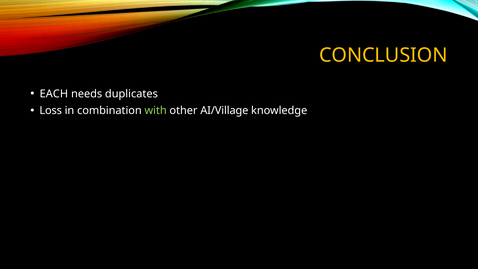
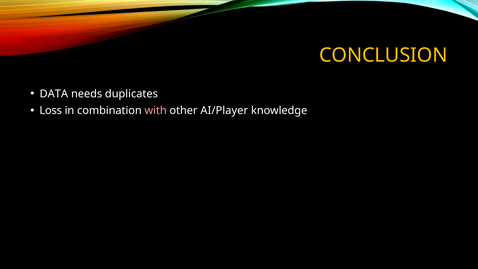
EACH: EACH -> DATA
with colour: light green -> pink
AI/Village: AI/Village -> AI/Player
